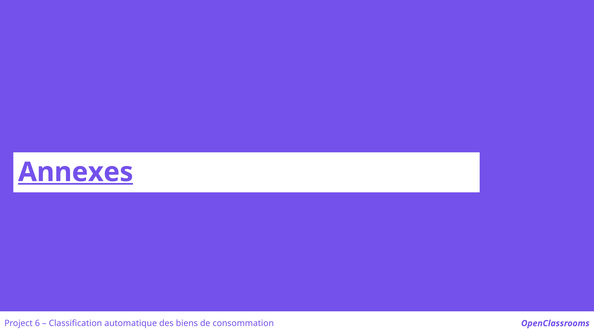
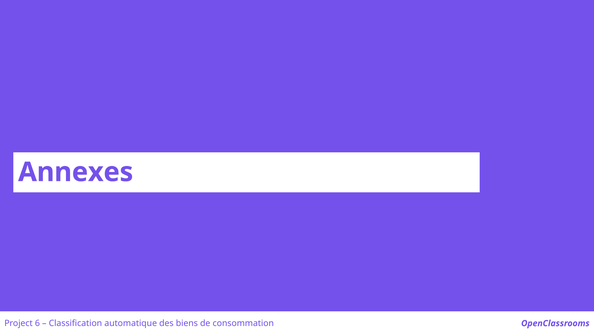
Annexes underline: present -> none
